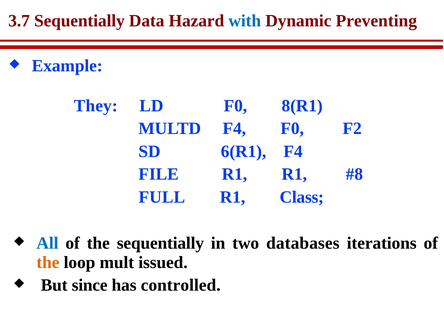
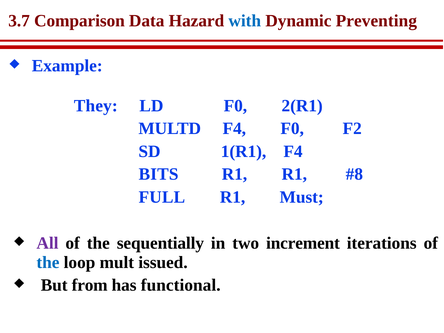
3.7 Sequentially: Sequentially -> Comparison
8(R1: 8(R1 -> 2(R1
6(R1: 6(R1 -> 1(R1
FILE: FILE -> BITS
Class: Class -> Must
All colour: blue -> purple
databases: databases -> increment
the at (48, 262) colour: orange -> blue
since: since -> from
controlled: controlled -> functional
